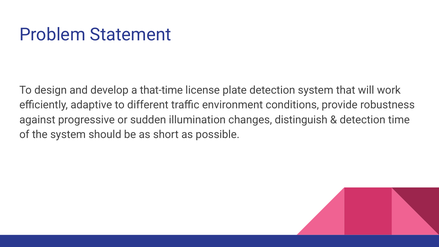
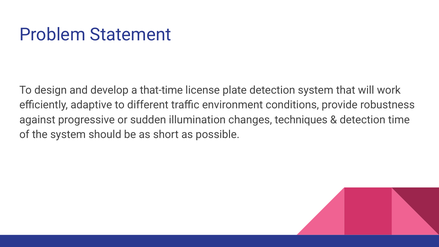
distinguish: distinguish -> techniques
